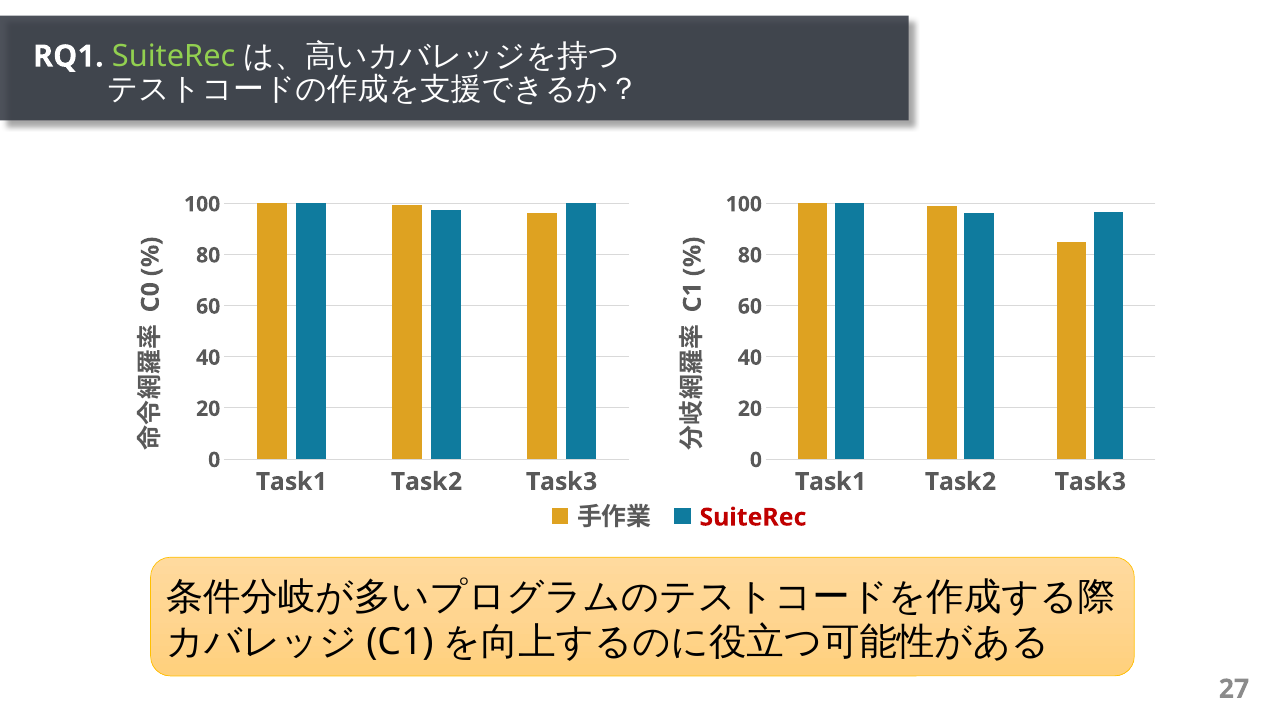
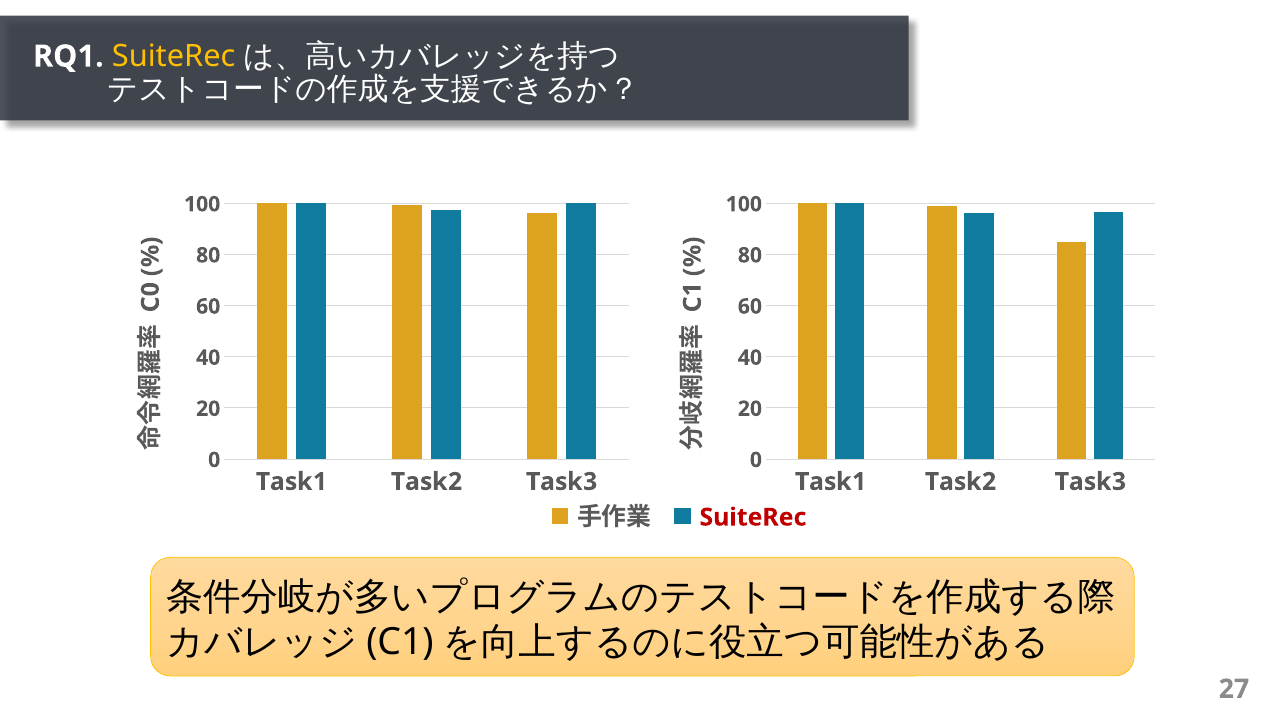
SuiteRec at (174, 56) colour: light green -> yellow
